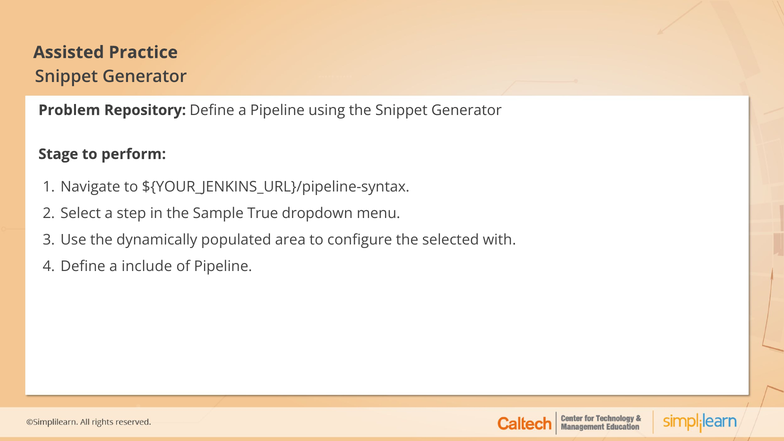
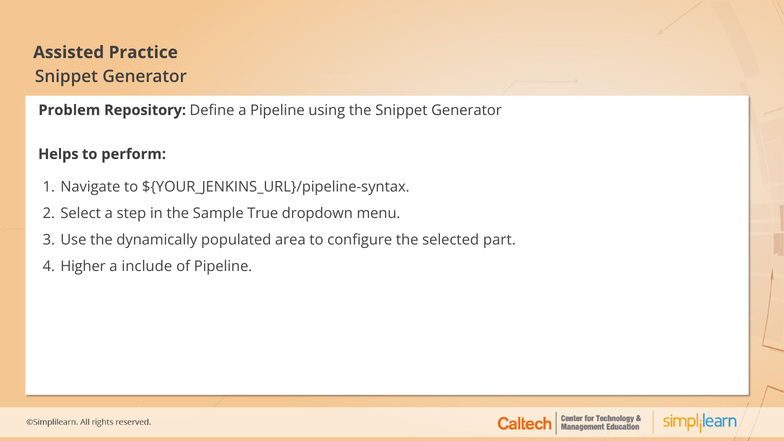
Stage: Stage -> Helps
with: with -> part
Define at (83, 266): Define -> Higher
